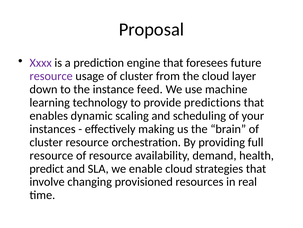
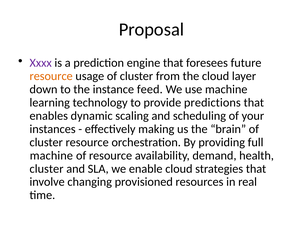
resource at (51, 76) colour: purple -> orange
resource at (51, 155): resource -> machine
predict at (47, 168): predict -> cluster
